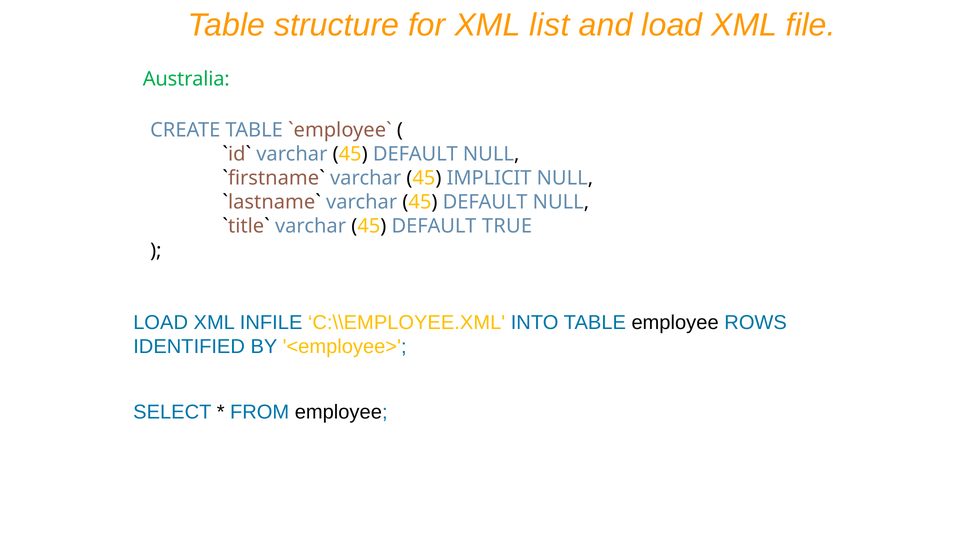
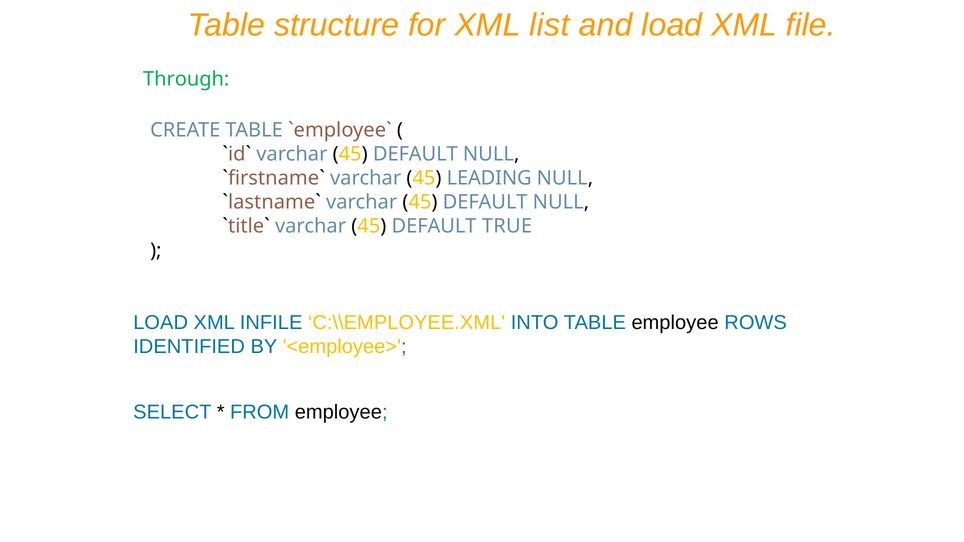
Australia: Australia -> Through
IMPLICIT: IMPLICIT -> LEADING
